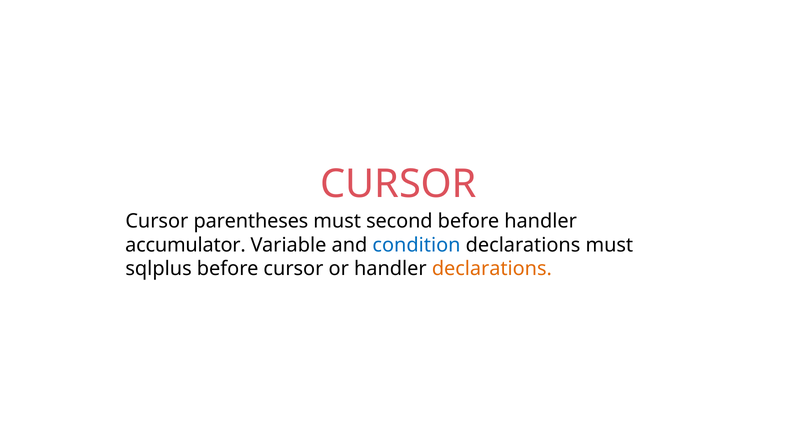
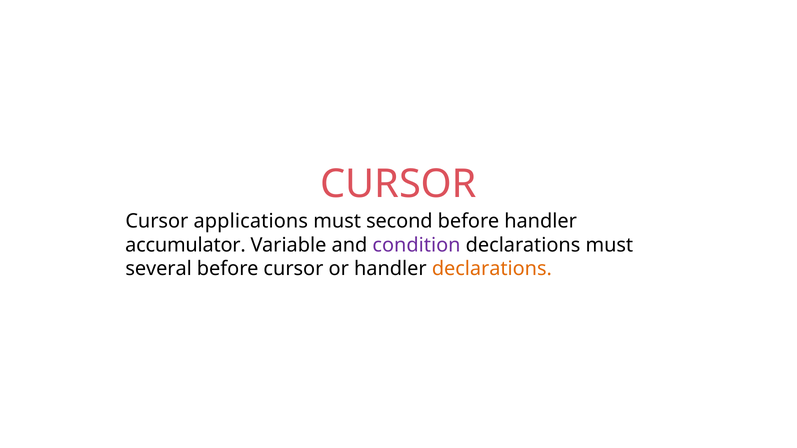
parentheses: parentheses -> applications
condition colour: blue -> purple
sqlplus: sqlplus -> several
